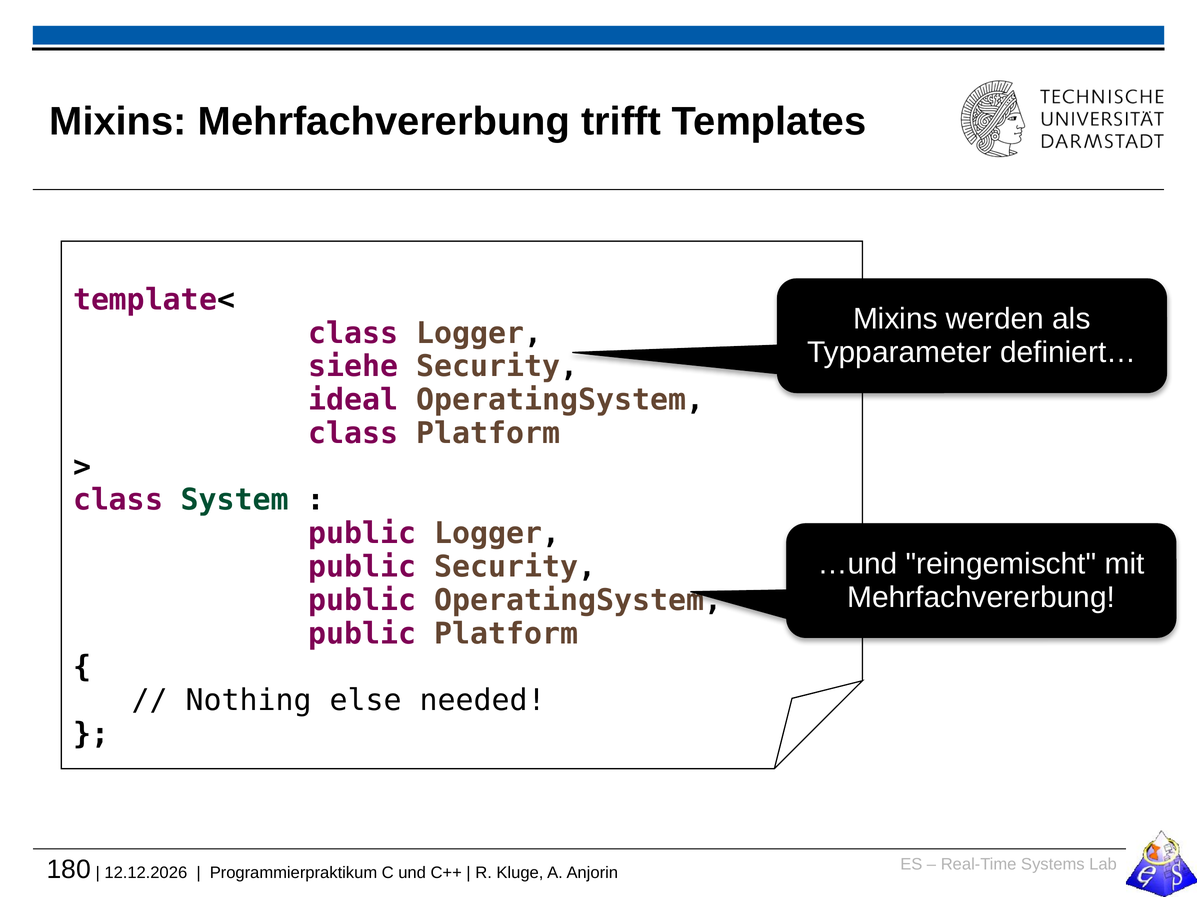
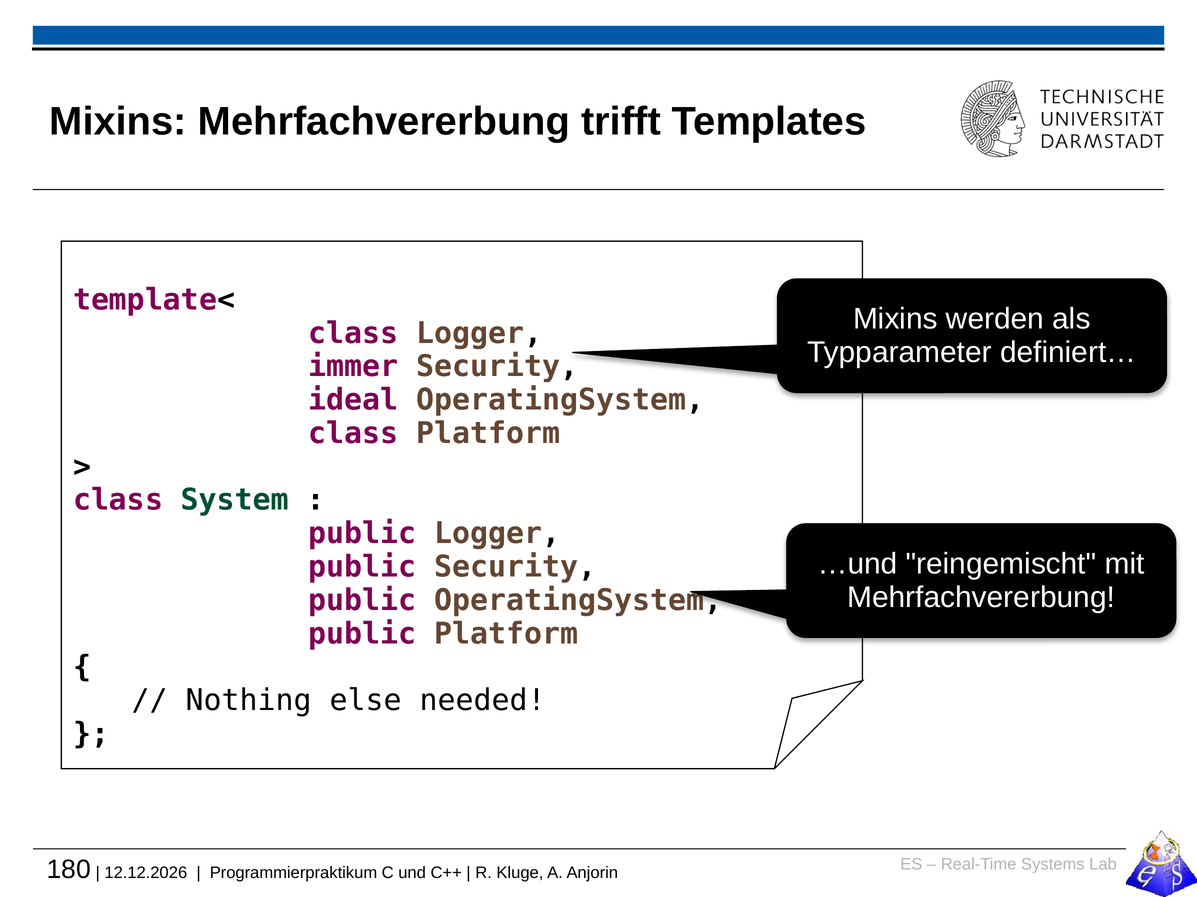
siehe: siehe -> immer
